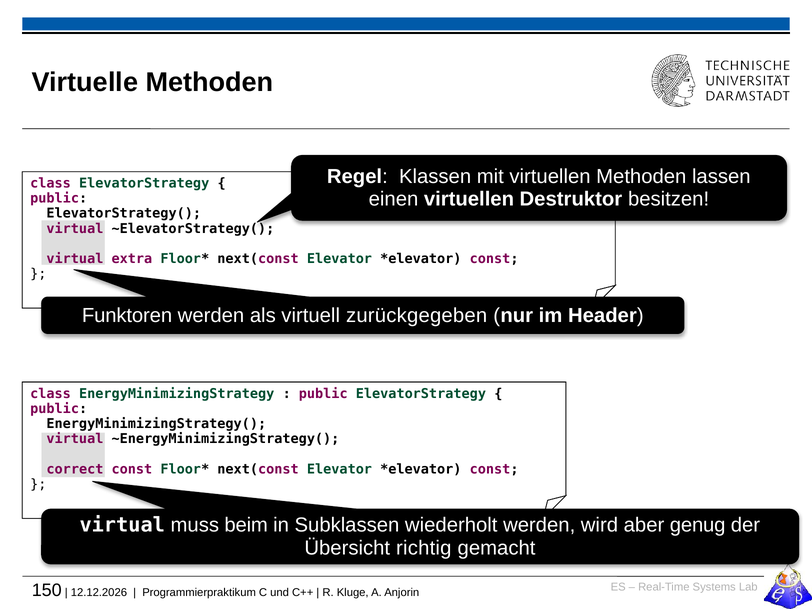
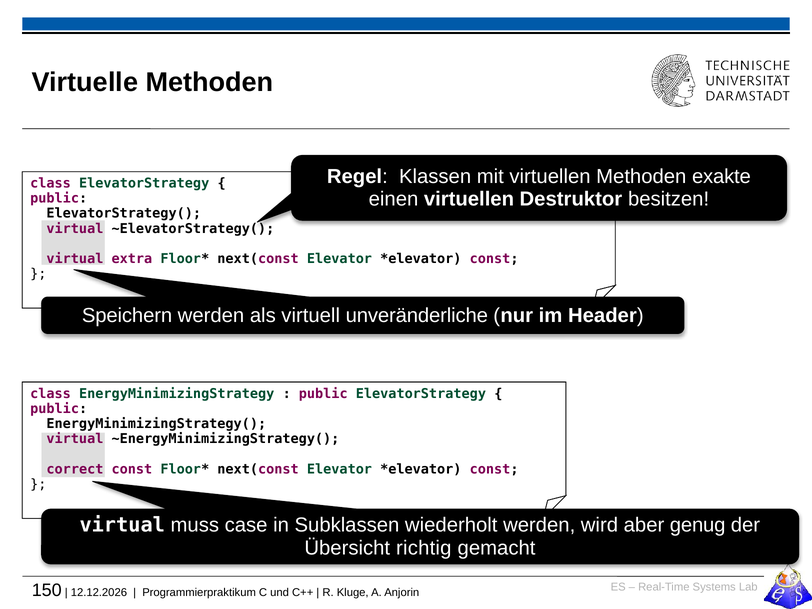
lassen: lassen -> exakte
Funktoren: Funktoren -> Speichern
zurückgegeben: zurückgegeben -> unveränderliche
beim: beim -> case
